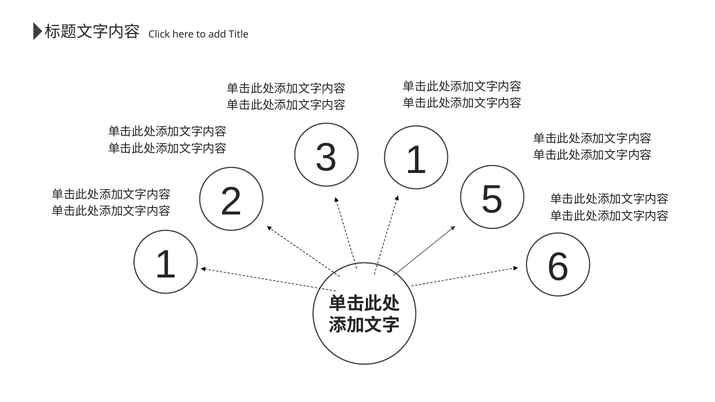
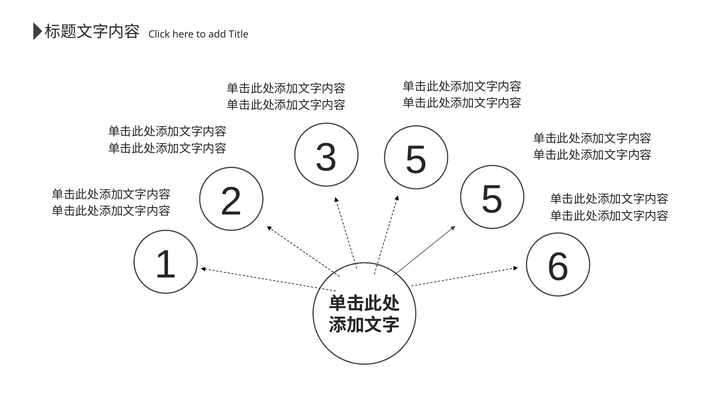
3 1: 1 -> 5
